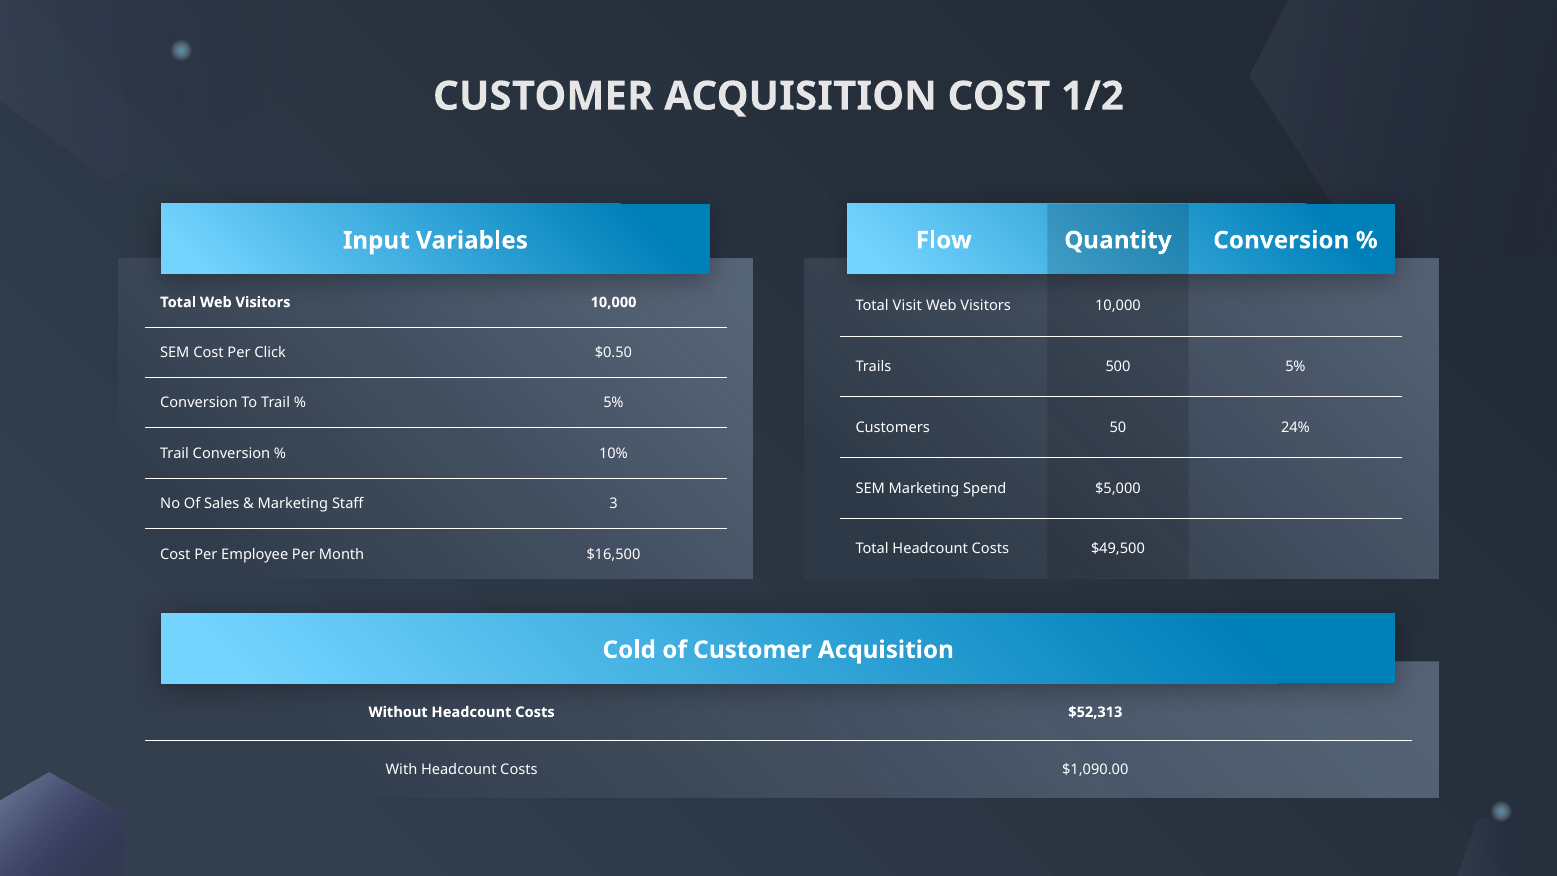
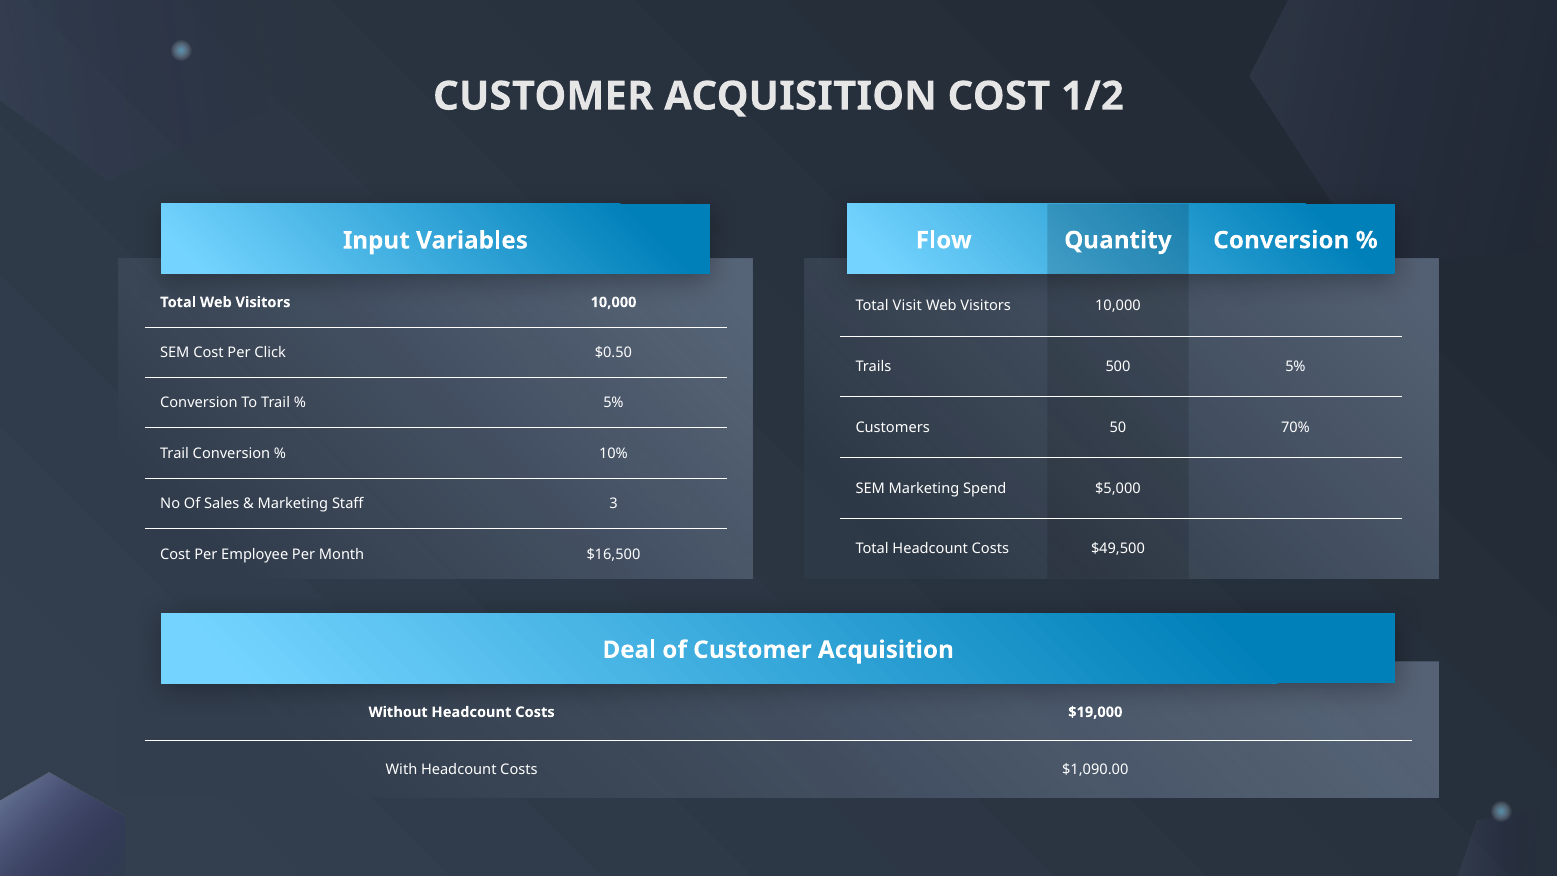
24%: 24% -> 70%
Cold: Cold -> Deal
$52,313: $52,313 -> $19,000
